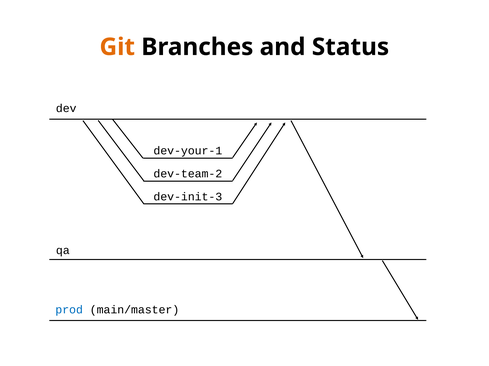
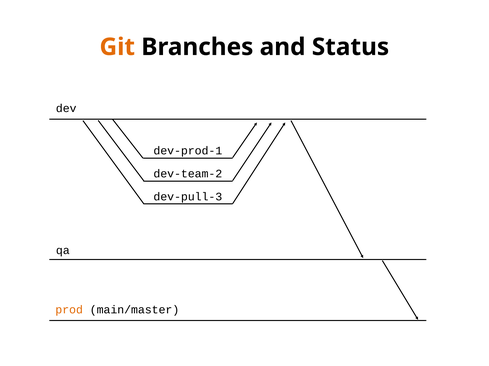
dev-your-1: dev-your-1 -> dev-prod-1
dev-init-3: dev-init-3 -> dev-pull-3
prod colour: blue -> orange
